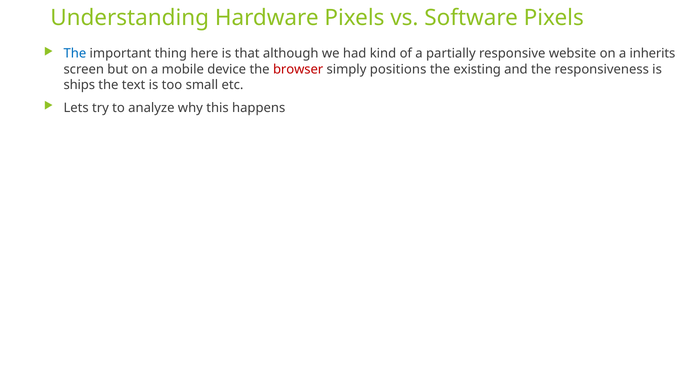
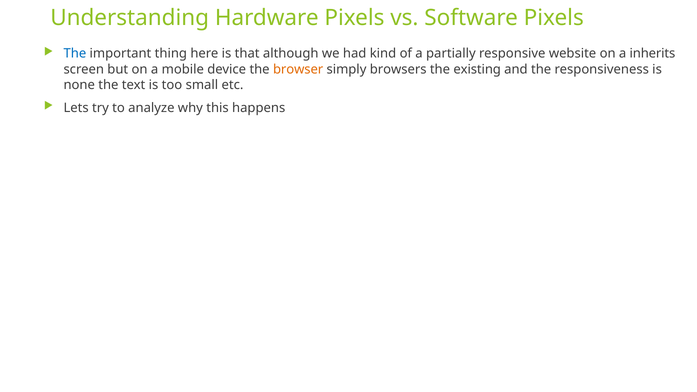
browser colour: red -> orange
positions: positions -> browsers
ships: ships -> none
